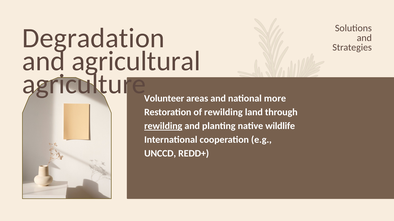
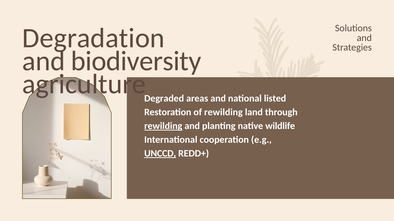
agricultural: agricultural -> biodiversity
Volunteer: Volunteer -> Degraded
more: more -> listed
UNCCD underline: none -> present
